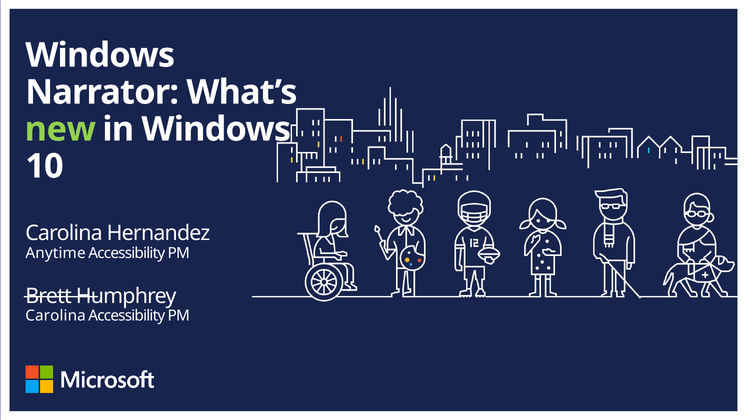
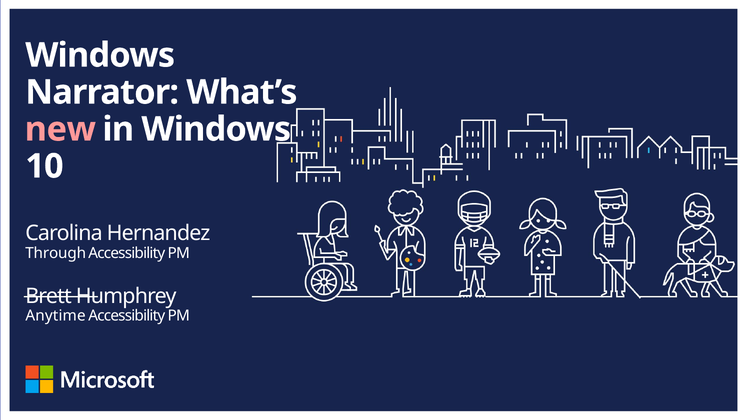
new colour: light green -> pink
Anytime: Anytime -> Through
Carolina at (56, 316): Carolina -> Anytime
